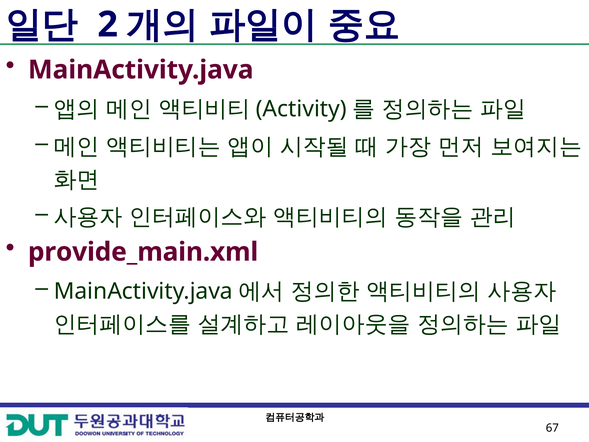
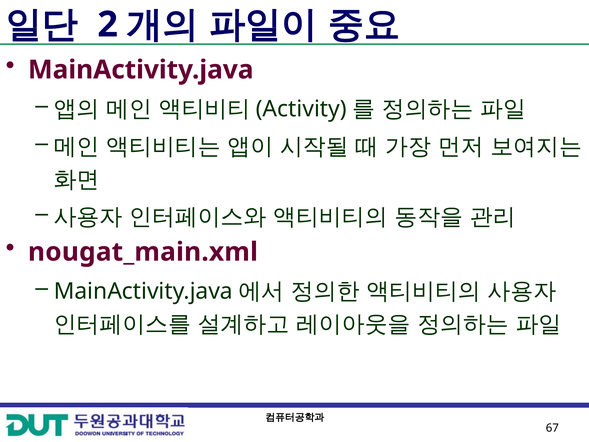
provide_main.xml: provide_main.xml -> nougat_main.xml
